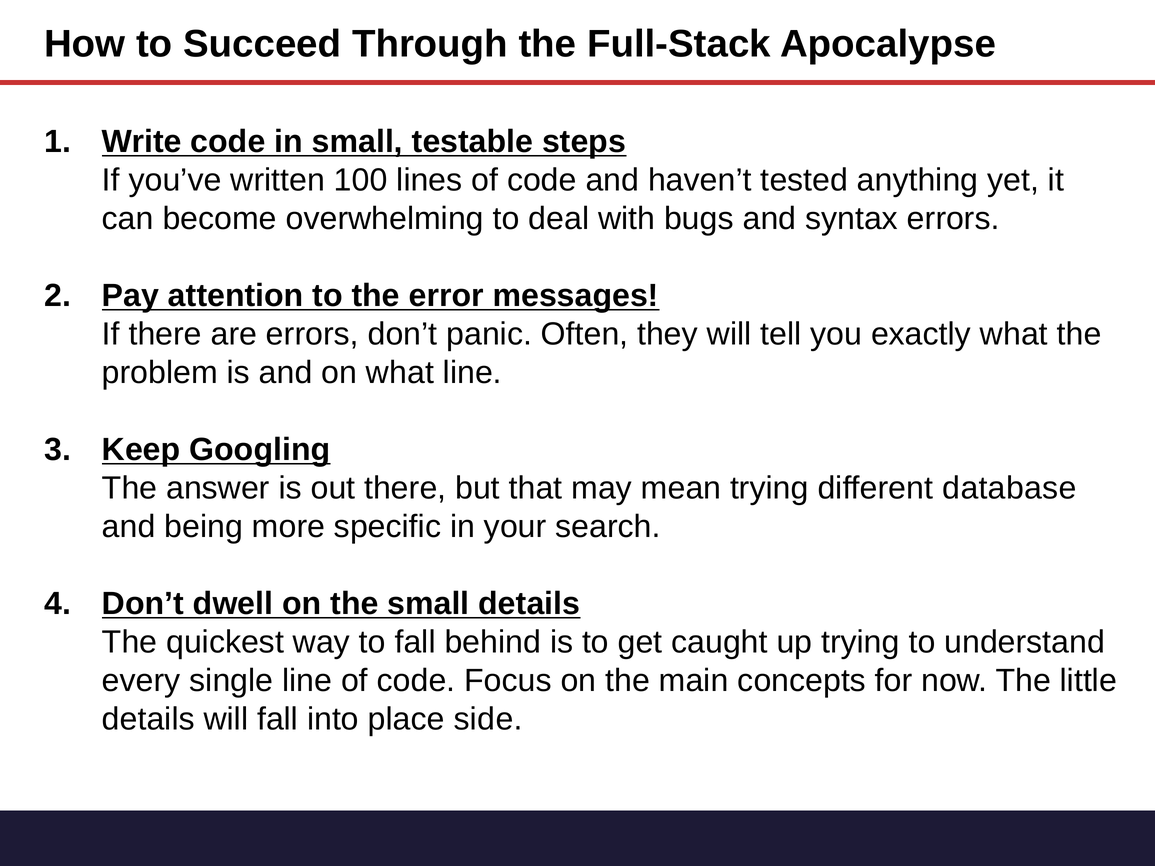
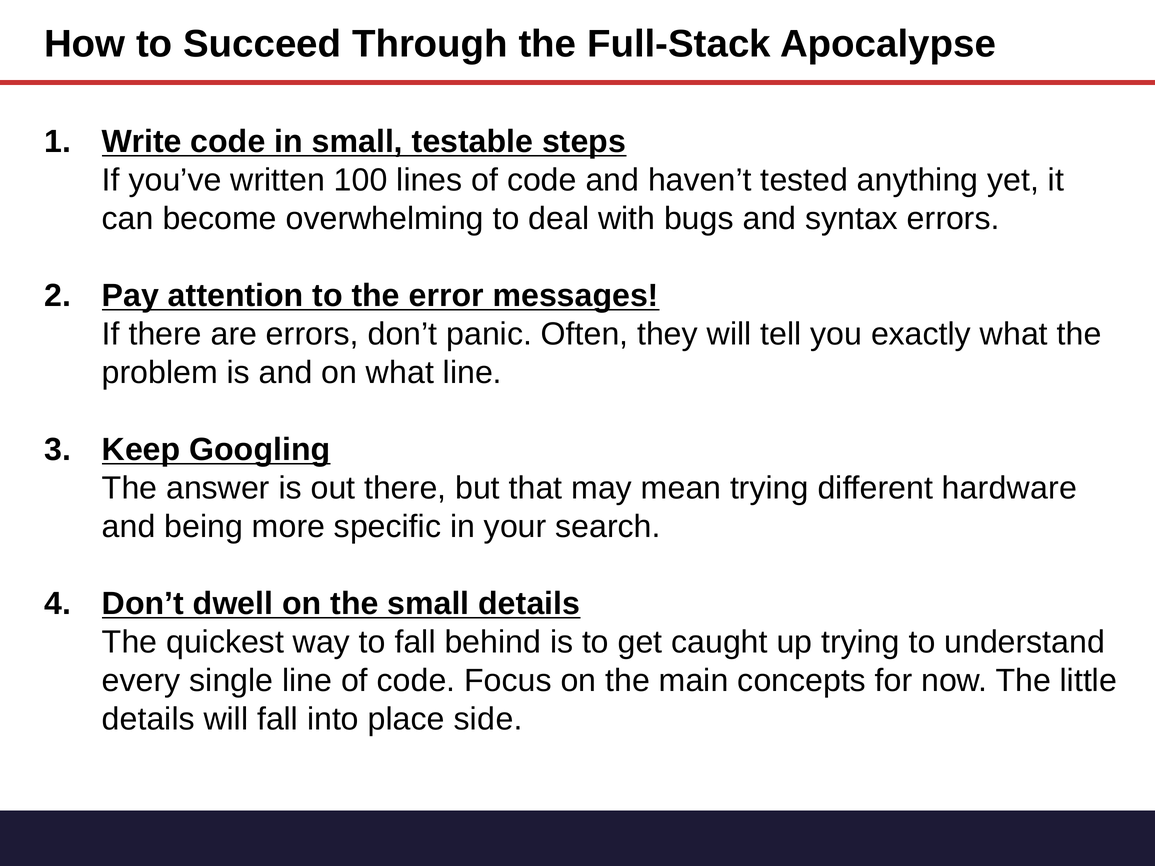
database: database -> hardware
